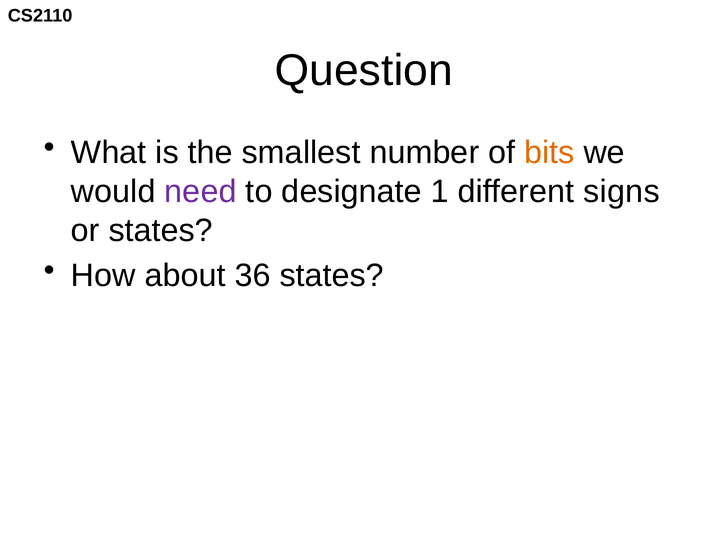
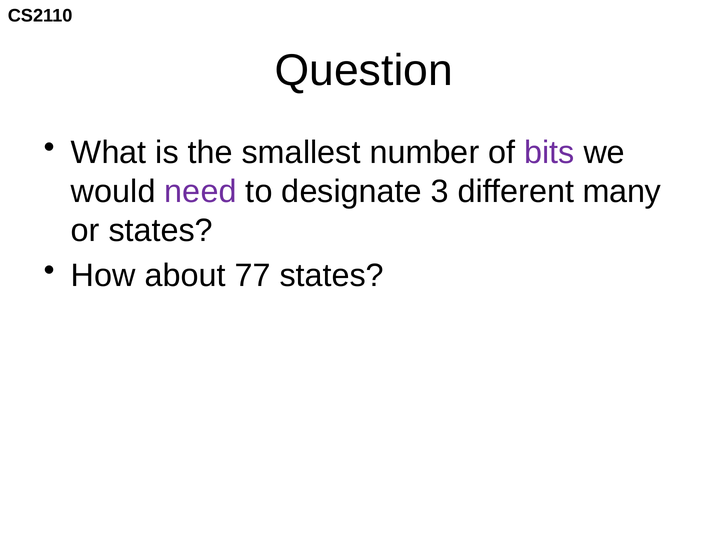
bits colour: orange -> purple
1: 1 -> 3
signs: signs -> many
36: 36 -> 77
